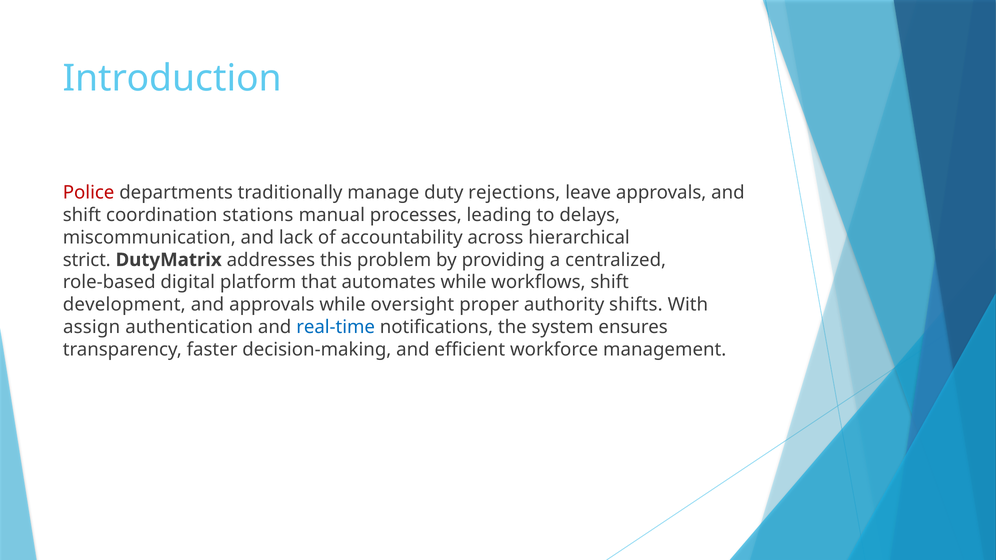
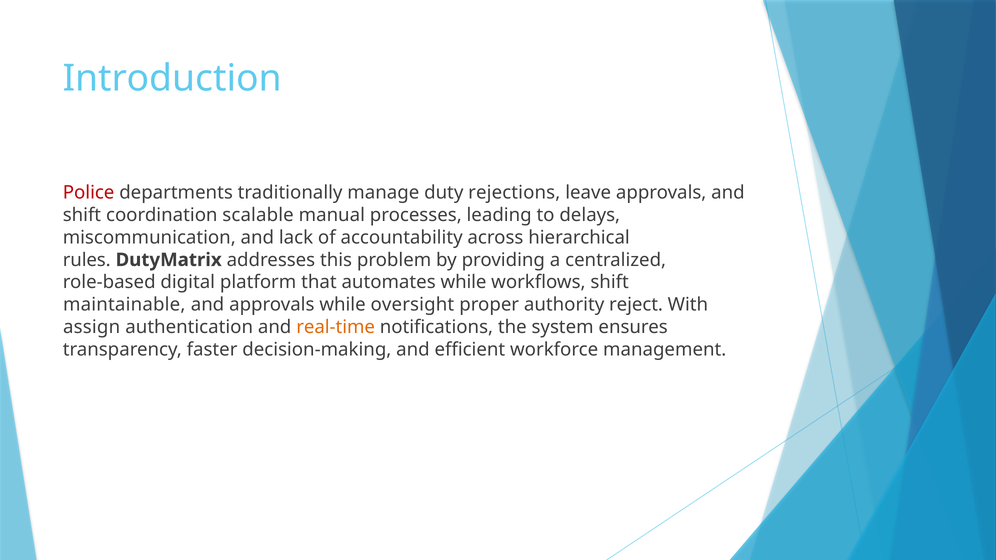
stations: stations -> scalable
strict: strict -> rules
development: development -> maintainable
shifts: shifts -> reject
real‑time colour: blue -> orange
